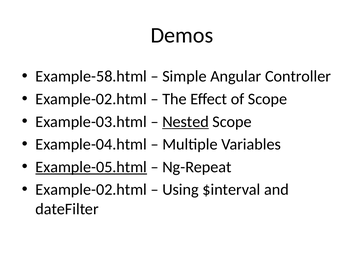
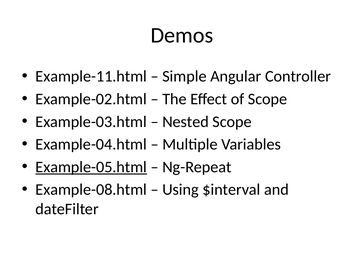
Example-58.html: Example-58.html -> Example-11.html
Nested underline: present -> none
Example-02.html at (91, 190): Example-02.html -> Example-08.html
